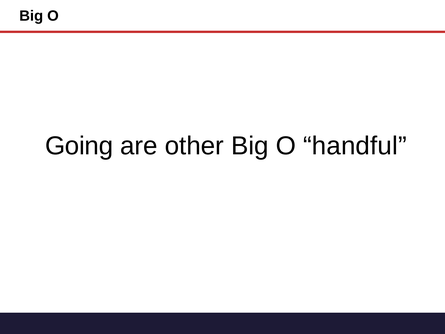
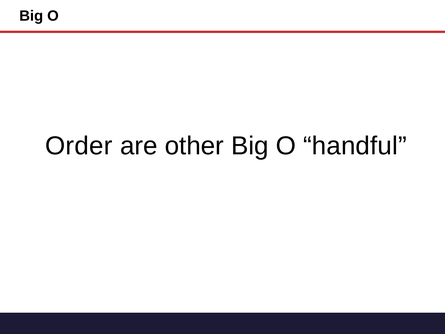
Going: Going -> Order
